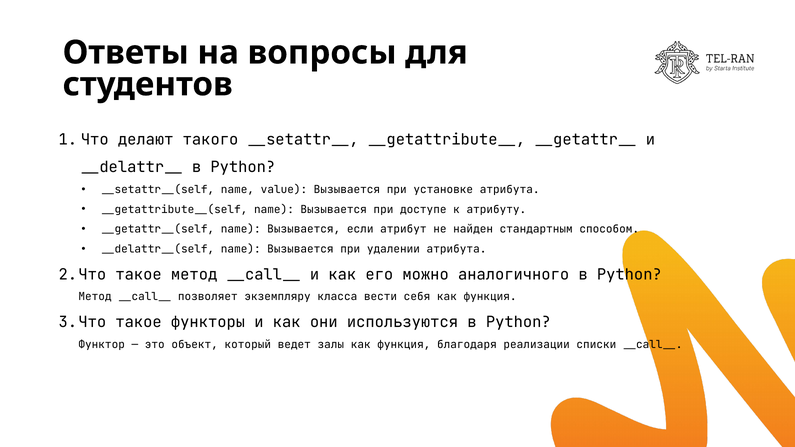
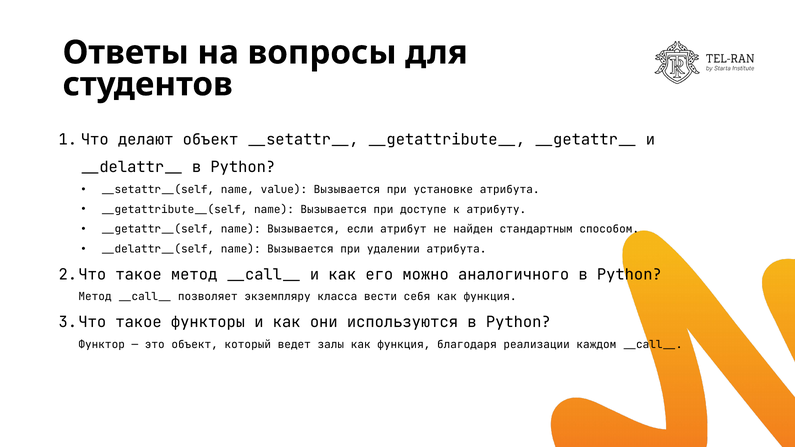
делают такого: такого -> объект
списки: списки -> каждом
